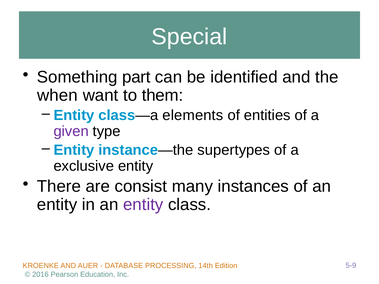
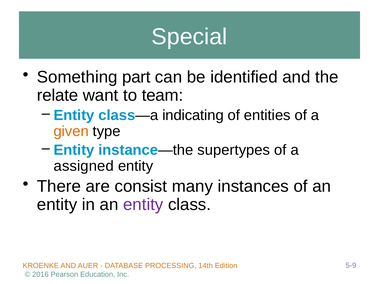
when: when -> relate
them: them -> team
elements: elements -> indicating
given colour: purple -> orange
exclusive: exclusive -> assigned
